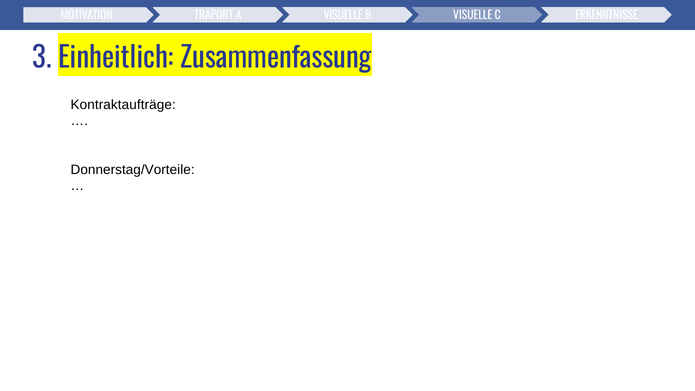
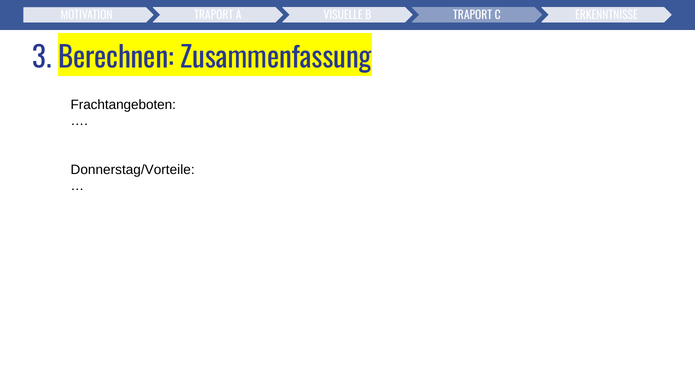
VISUELLE at (473, 16): VISUELLE -> TRAPORT
Einheitlich: Einheitlich -> Berechnen
Kontraktaufträge: Kontraktaufträge -> Frachtangeboten
